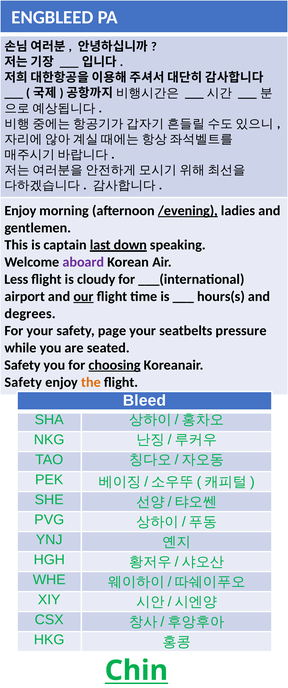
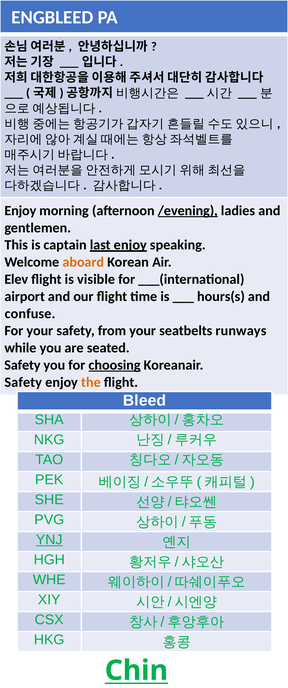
last down: down -> enjoy
aboard colour: purple -> orange
Less: Less -> Elev
cloudy: cloudy -> visible
our underline: present -> none
degrees: degrees -> confuse
page: page -> from
pressure: pressure -> runways
YNJ underline: none -> present
